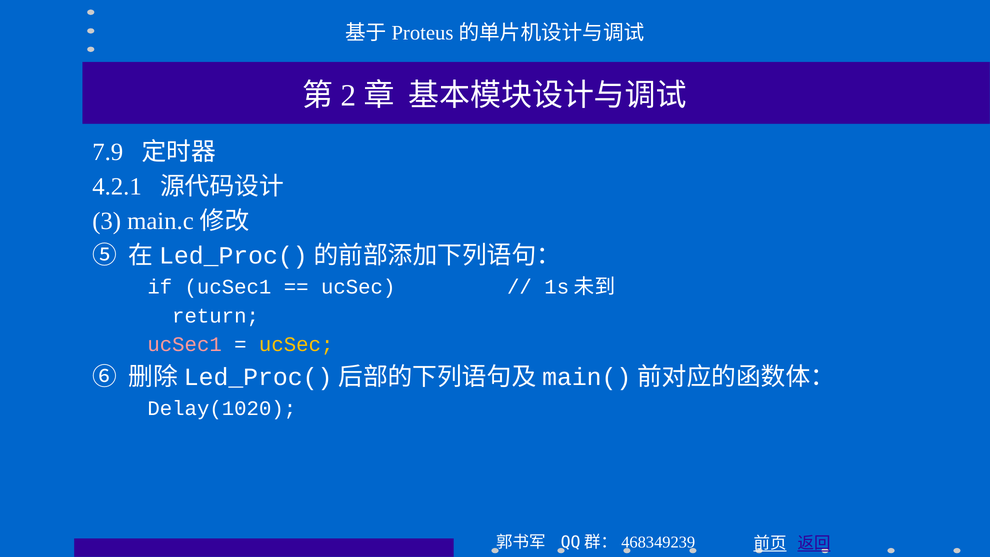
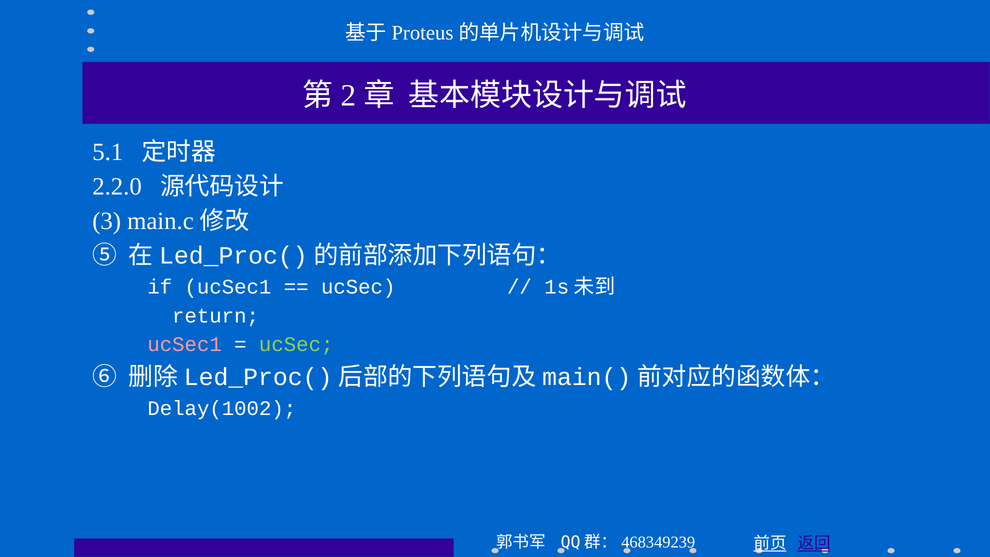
7.9: 7.9 -> 5.1
4.2.1: 4.2.1 -> 2.2.0
ucSec at (296, 345) colour: yellow -> light green
Delay(1020: Delay(1020 -> Delay(1002
